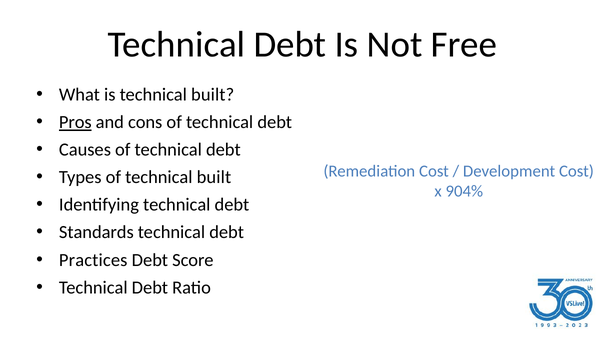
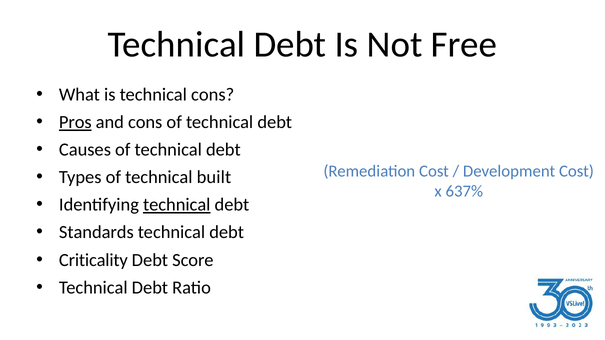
is technical built: built -> cons
904%: 904% -> 637%
technical at (177, 205) underline: none -> present
Practices: Practices -> Criticality
